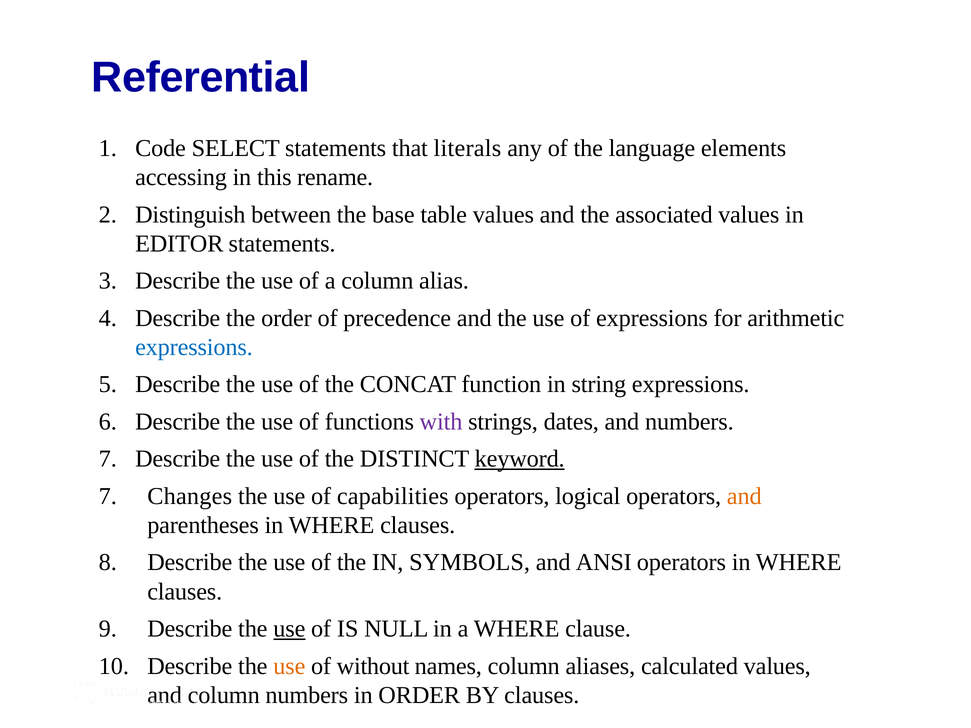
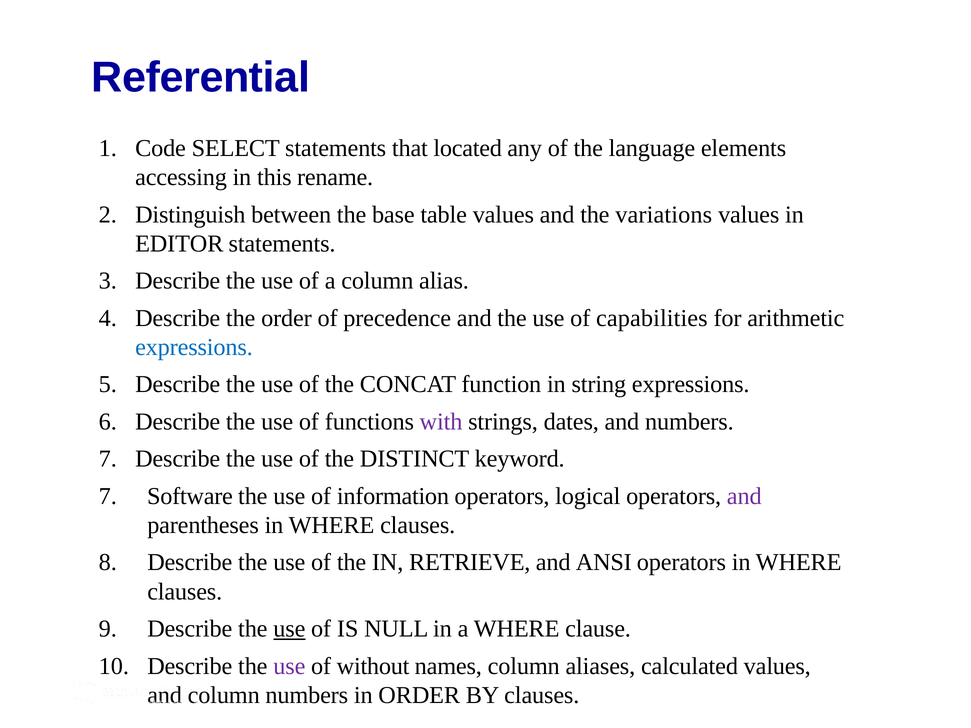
literals: literals -> located
associated: associated -> variations
of expressions: expressions -> capabilities
keyword underline: present -> none
Changes: Changes -> Software
capabilities: capabilities -> information
and at (744, 496) colour: orange -> purple
SYMBOLS: SYMBOLS -> RETRIEVE
use at (289, 666) colour: orange -> purple
